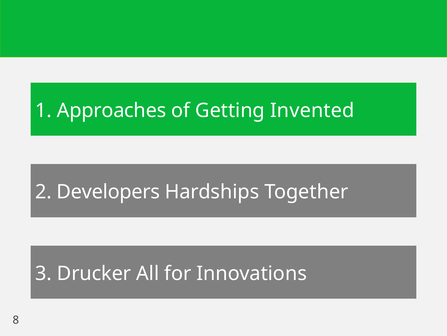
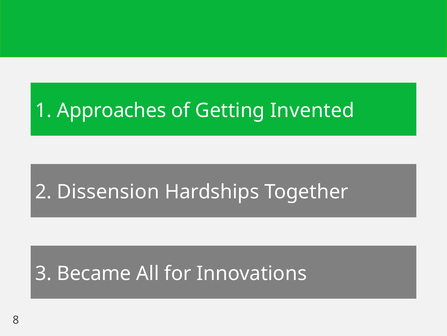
Developers: Developers -> Dissension
Drucker: Drucker -> Became
